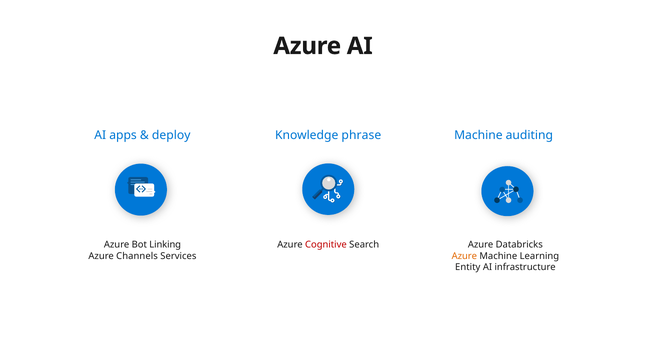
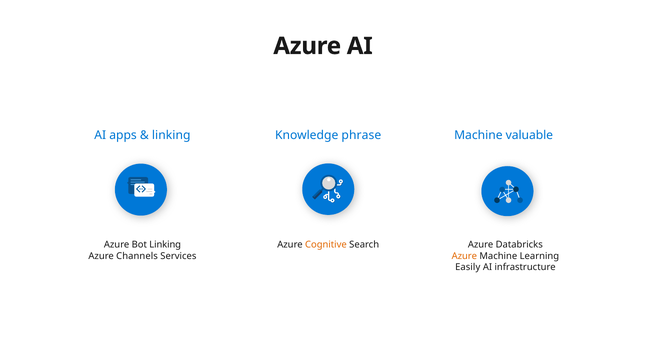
deploy at (171, 135): deploy -> linking
auditing: auditing -> valuable
Cognitive colour: red -> orange
Entity: Entity -> Easily
